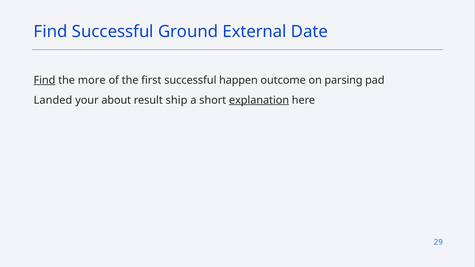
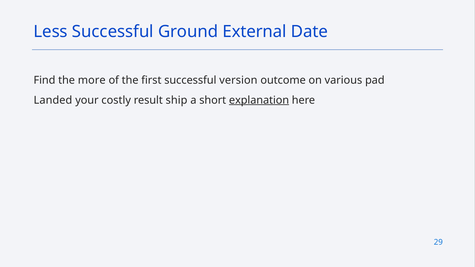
Find at (51, 32): Find -> Less
Find at (44, 80) underline: present -> none
happen: happen -> version
parsing: parsing -> various
about: about -> costly
